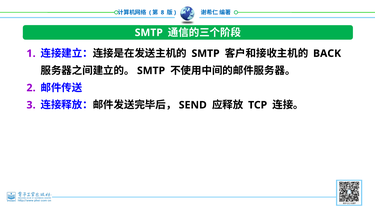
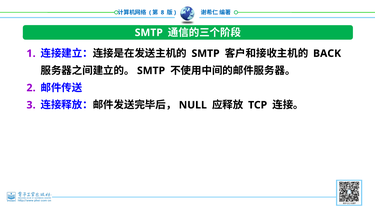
SEND: SEND -> NULL
